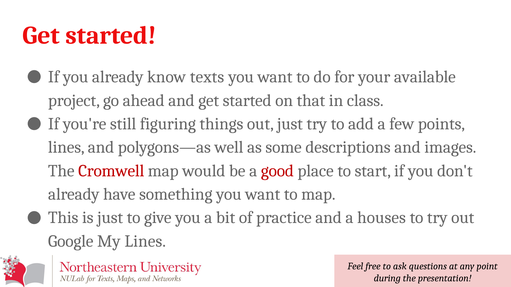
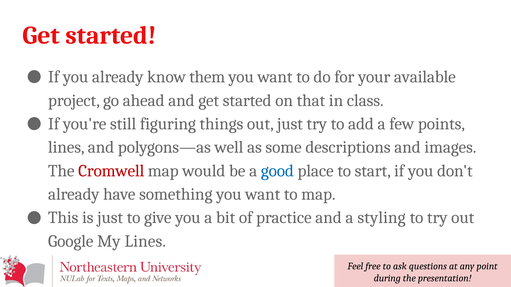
texts: texts -> them
good colour: red -> blue
houses: houses -> styling
